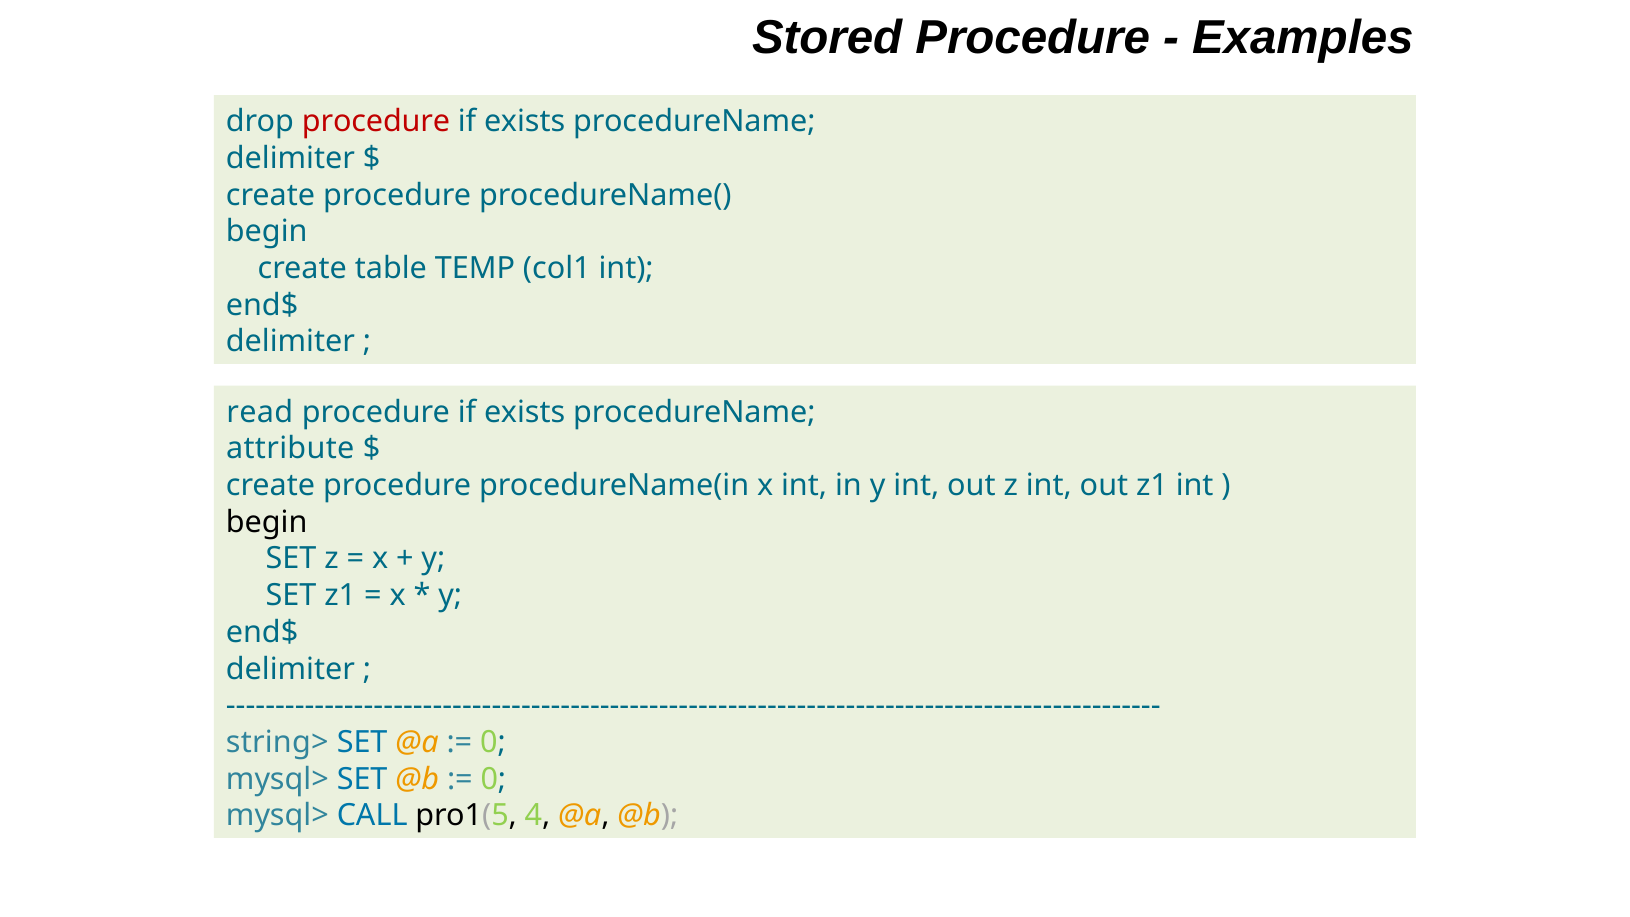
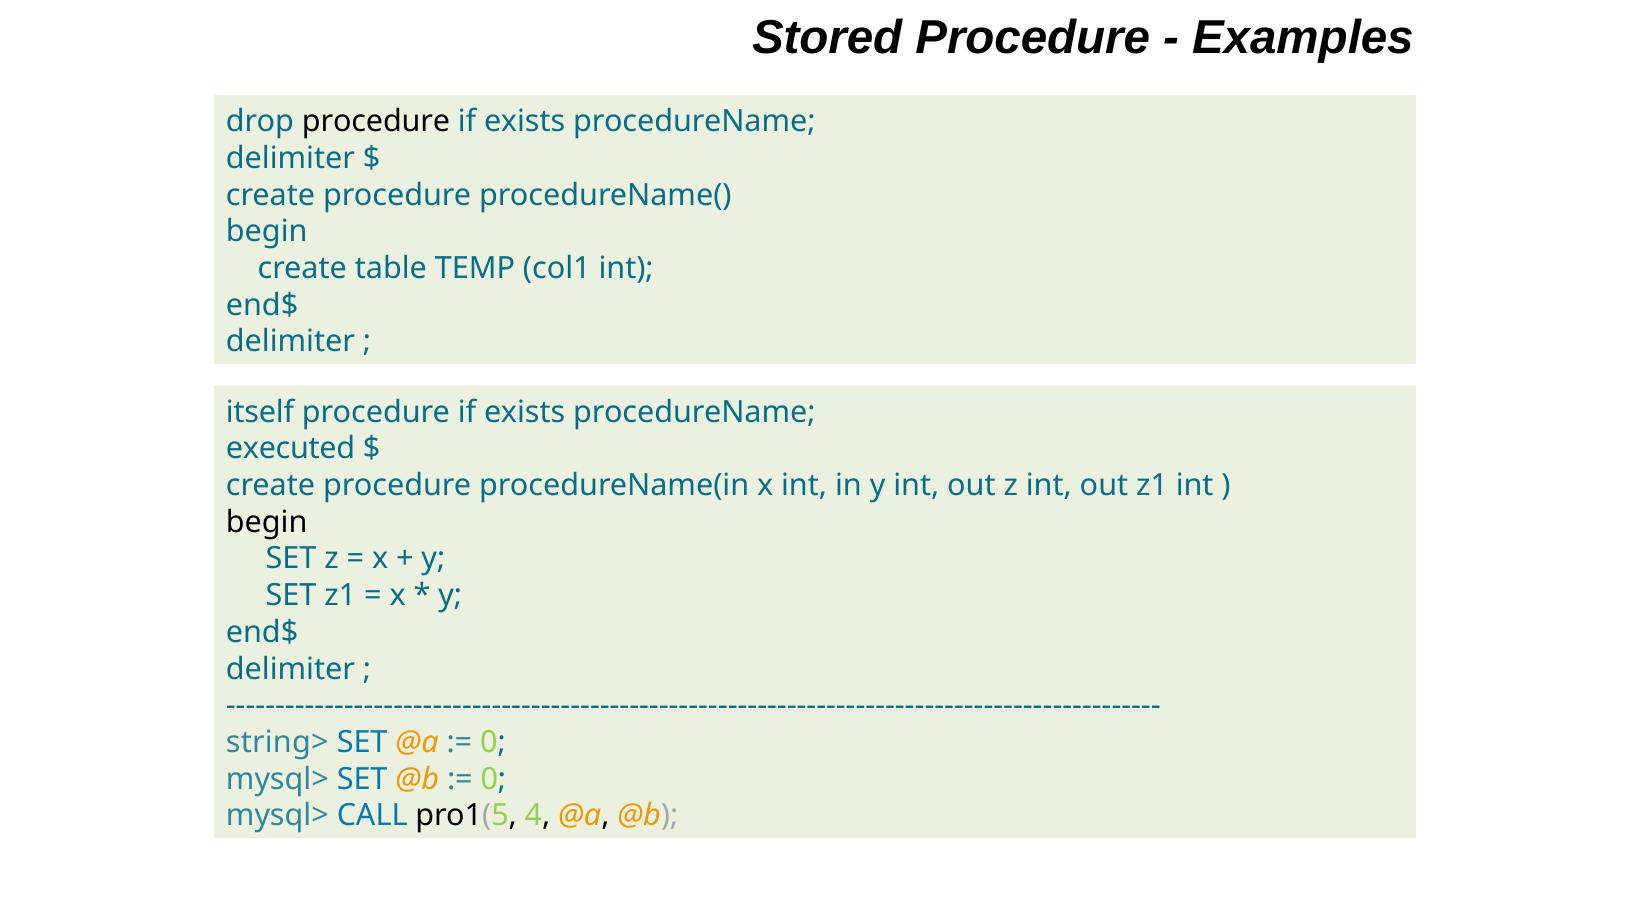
procedure at (376, 122) colour: red -> black
read: read -> itself
attribute: attribute -> executed
